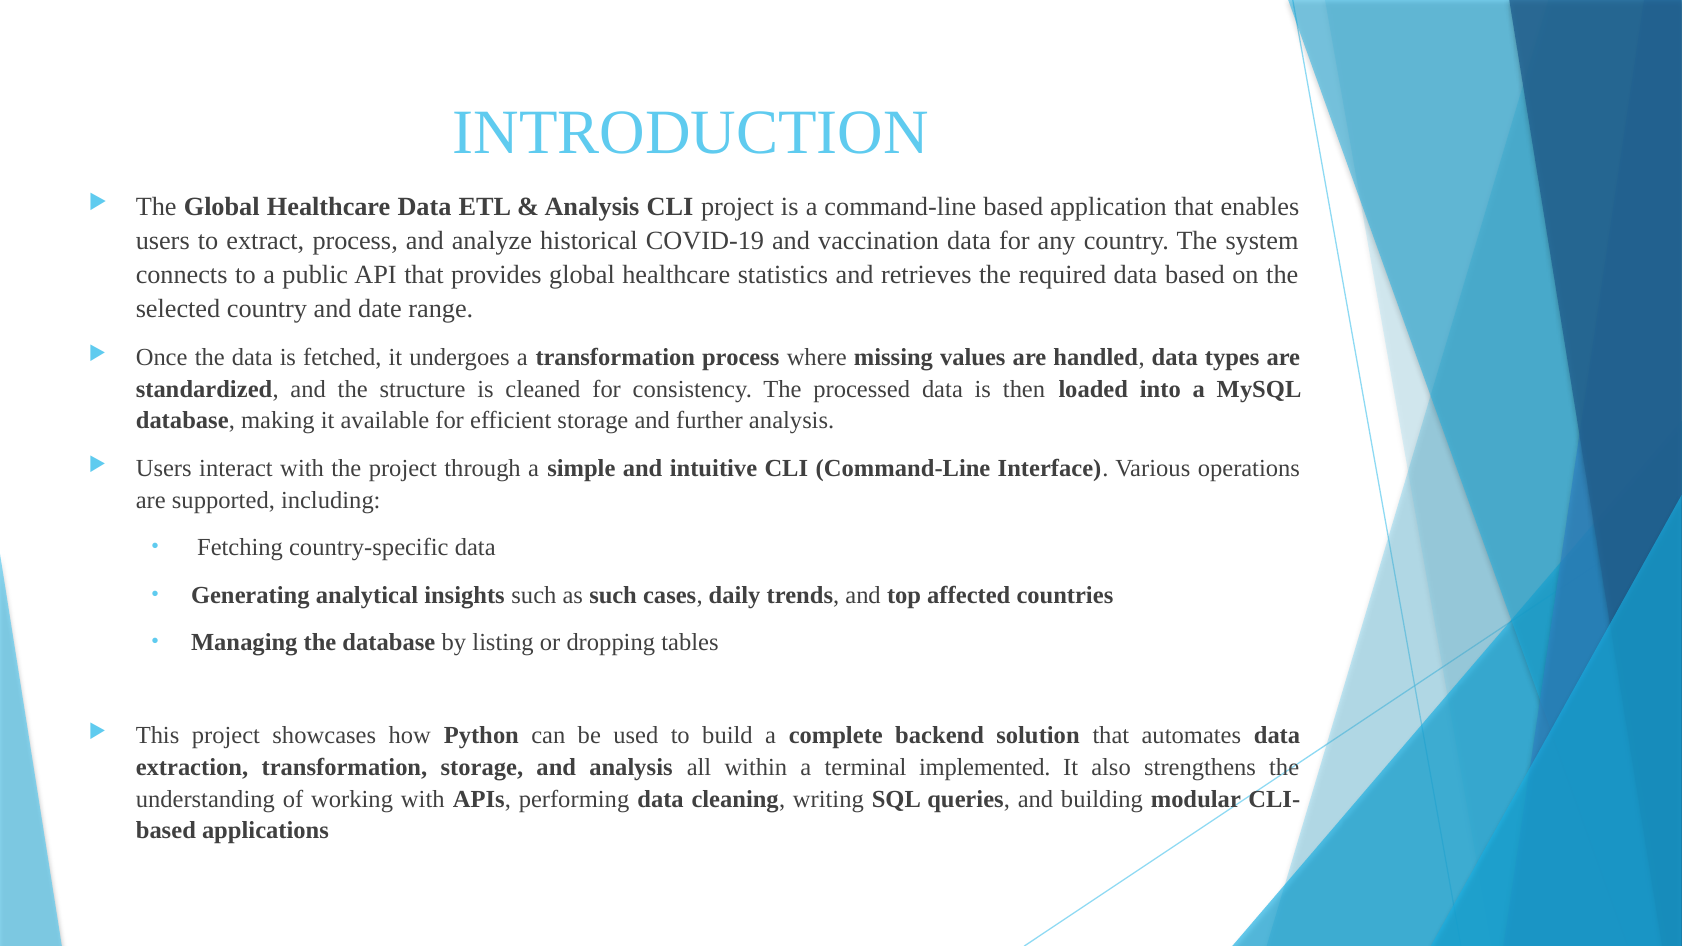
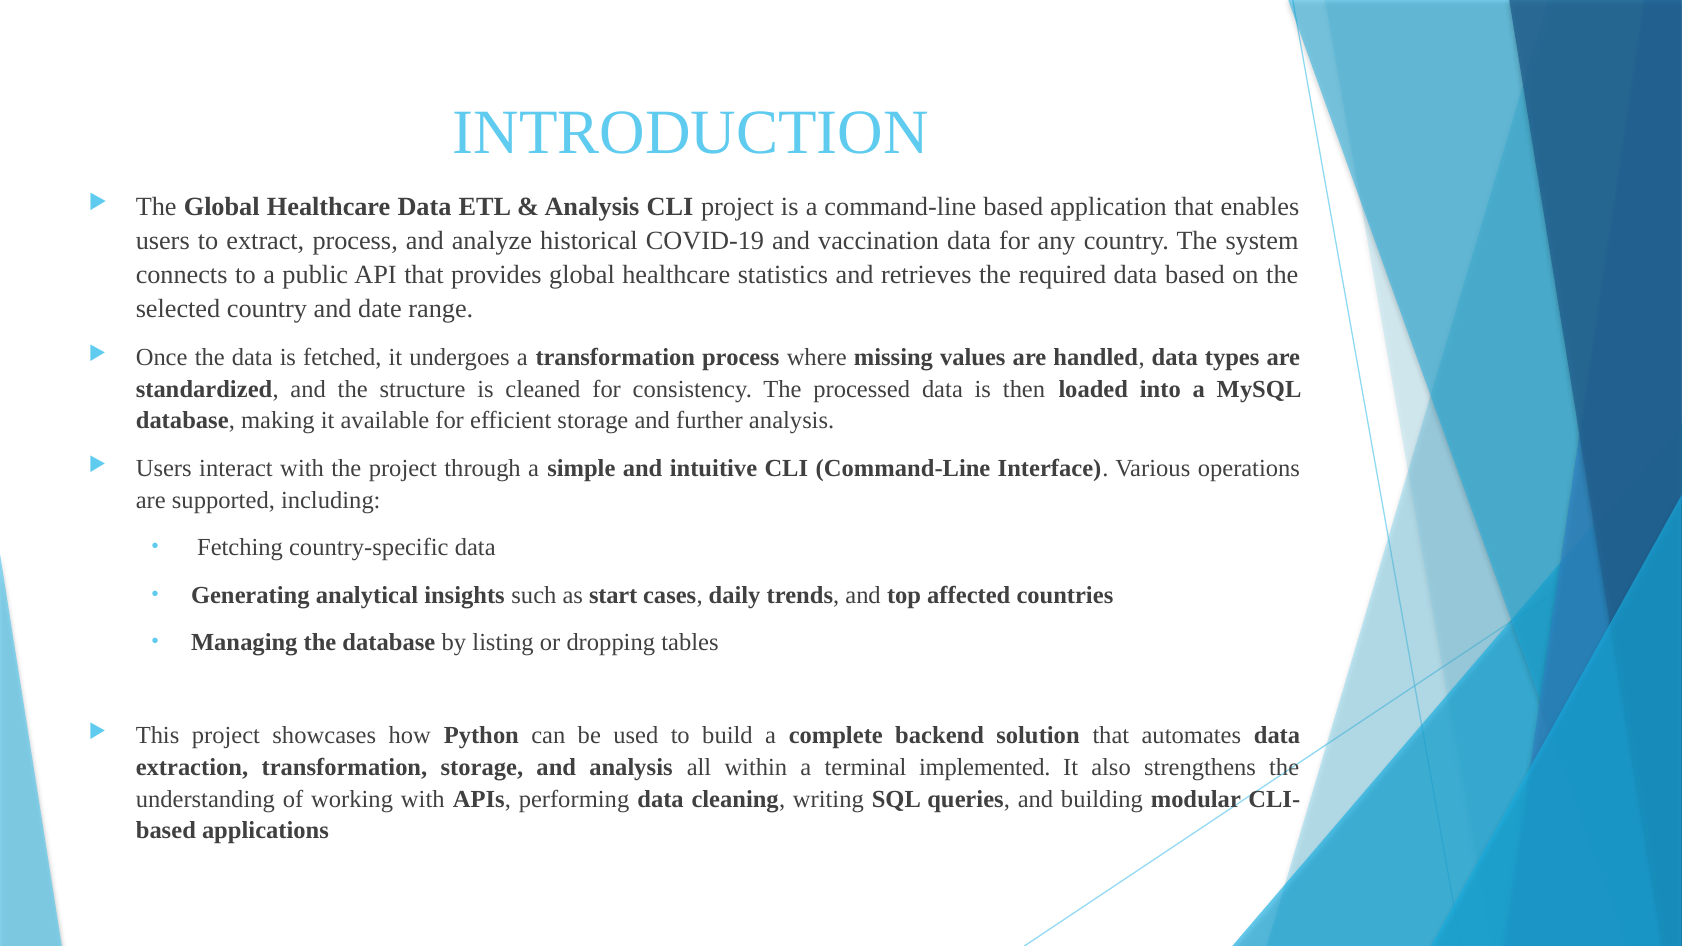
as such: such -> start
